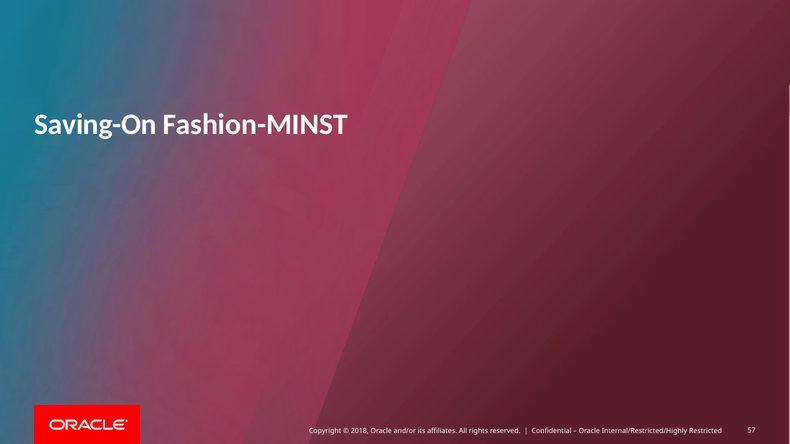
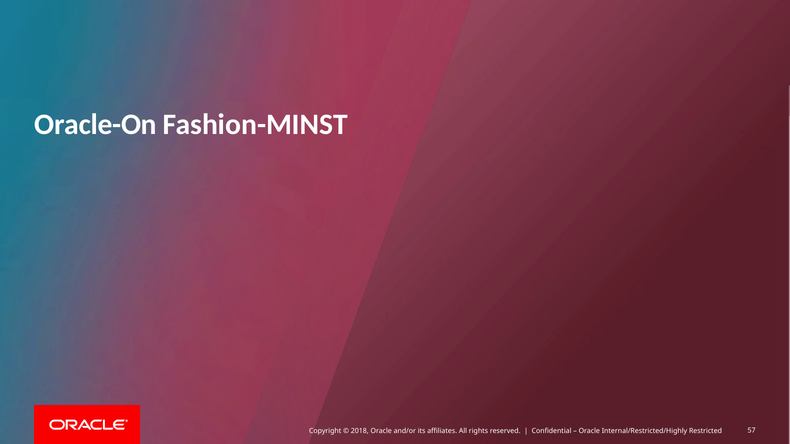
Saving-On: Saving-On -> Oracle-On
